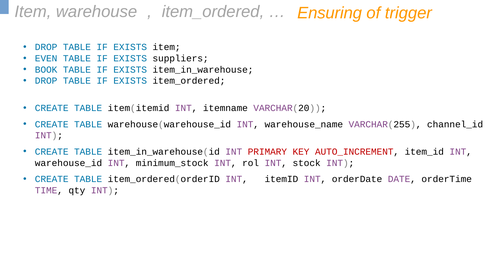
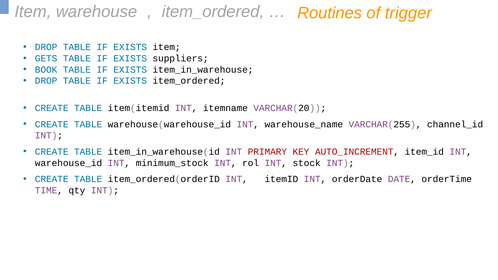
Ensuring: Ensuring -> Routines
EVEN: EVEN -> GETS
